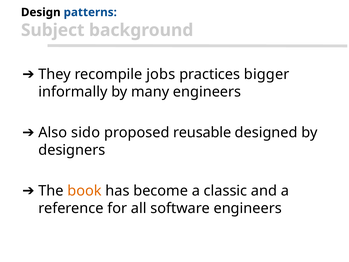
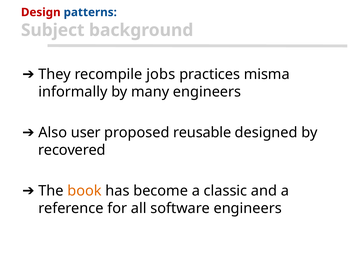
Design colour: black -> red
bigger: bigger -> misma
sido: sido -> user
designers: designers -> recovered
